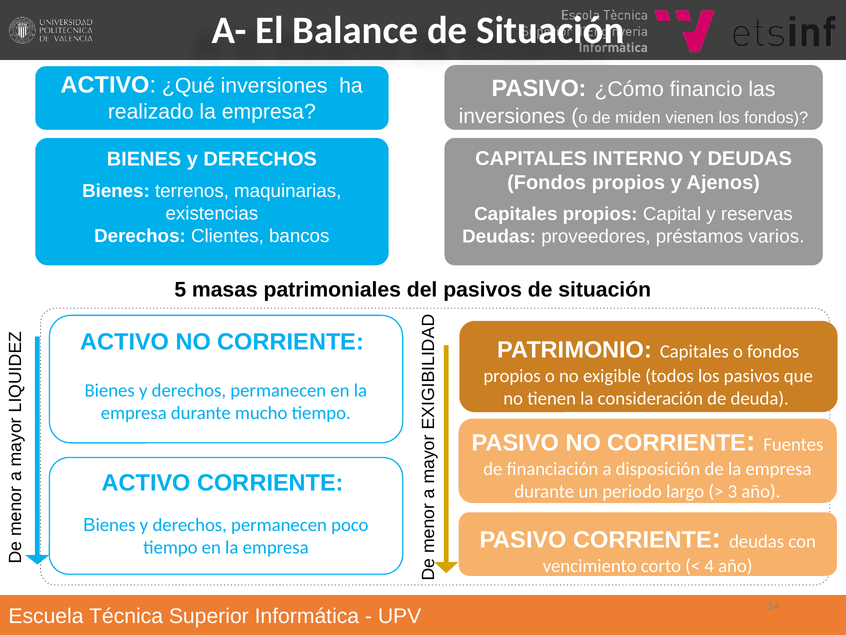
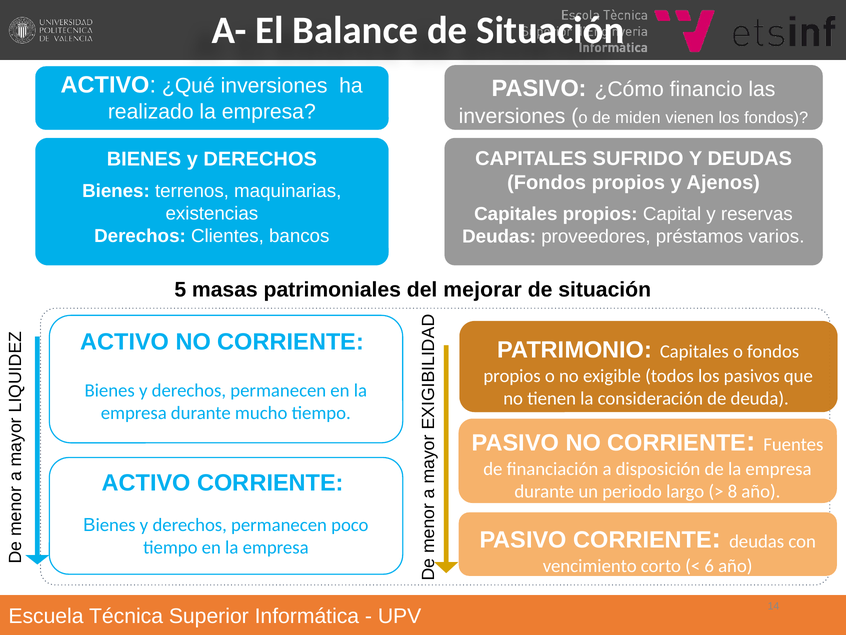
INTERNO: INTERNO -> SUFRIDO
del pasivos: pasivos -> mejorar
3: 3 -> 8
4: 4 -> 6
